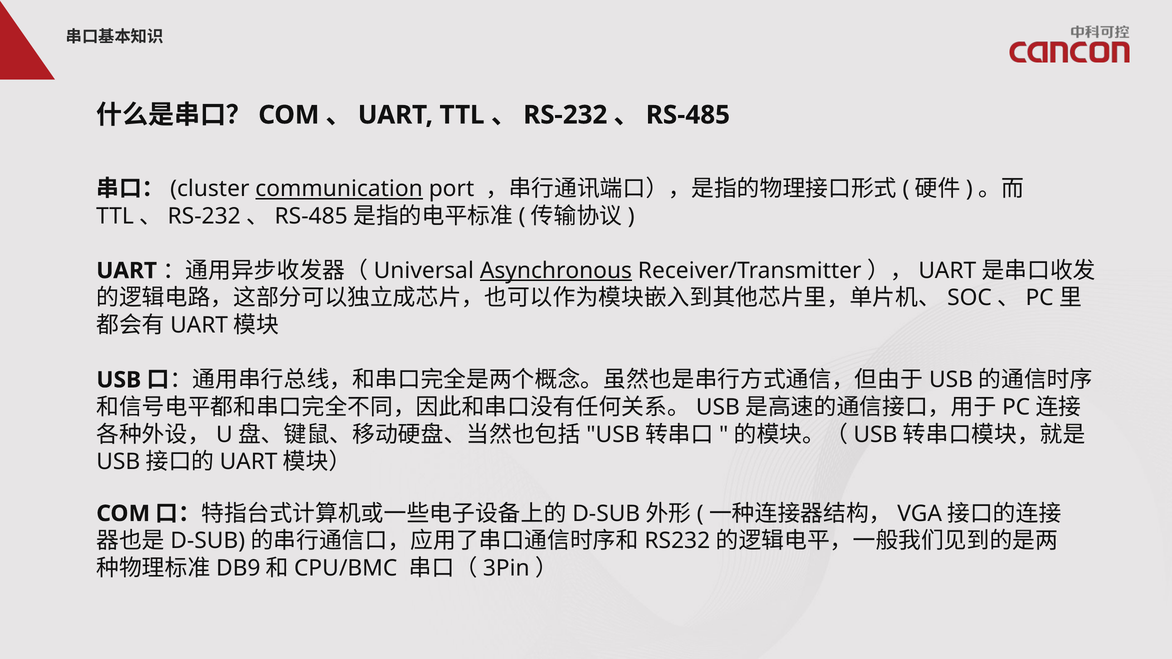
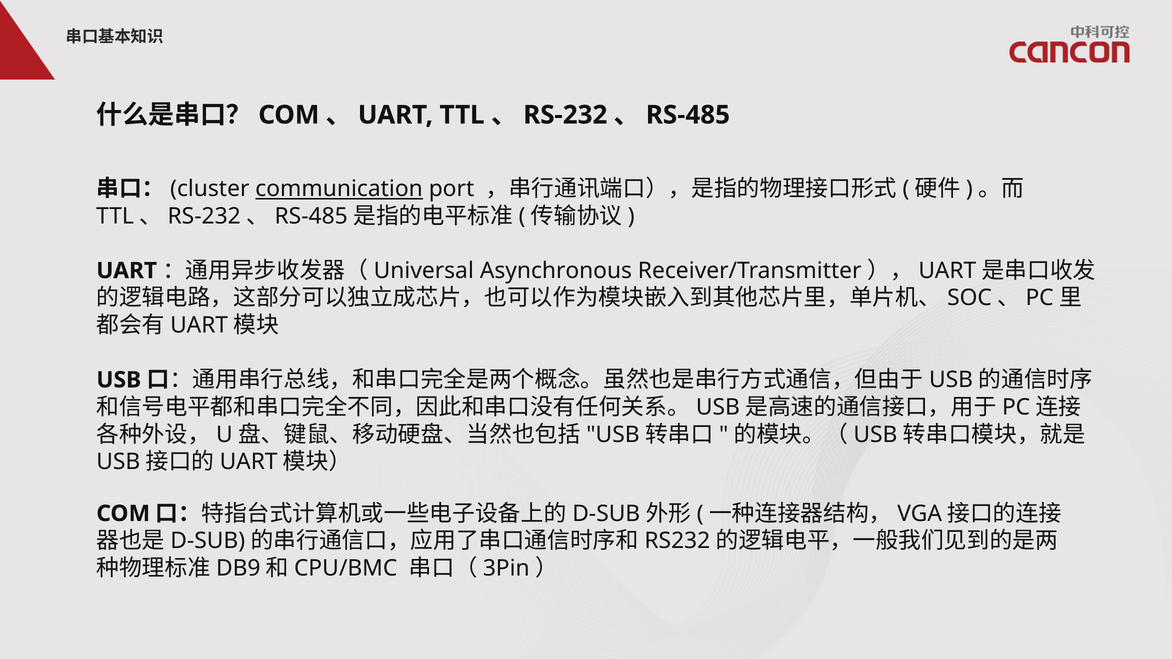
Asynchronous underline: present -> none
